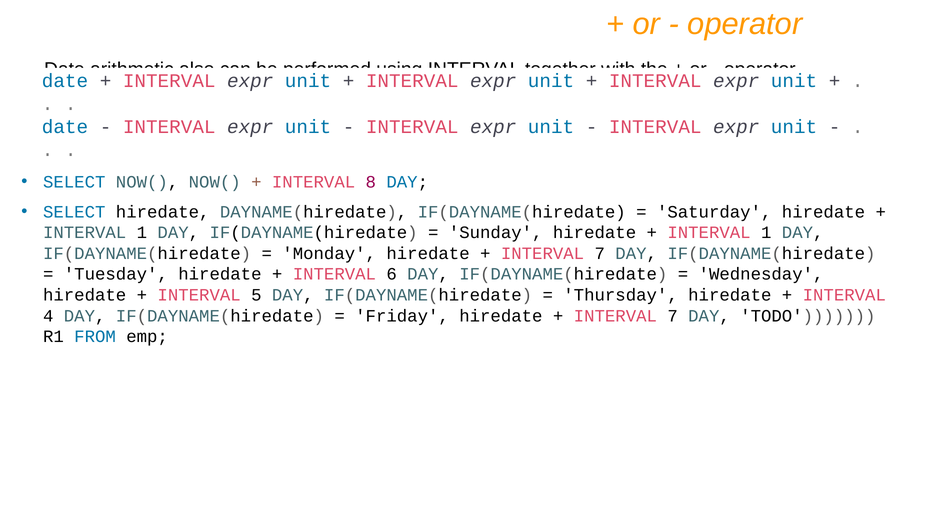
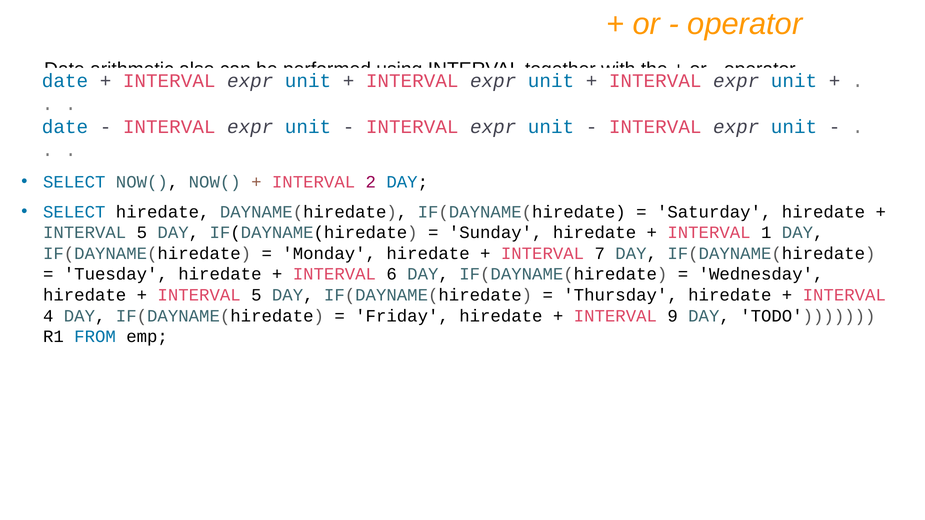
8: 8 -> 2
1 at (142, 233): 1 -> 5
7 at (673, 316): 7 -> 9
